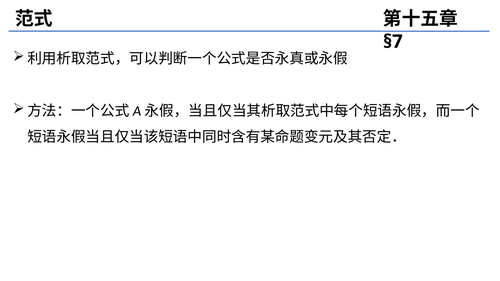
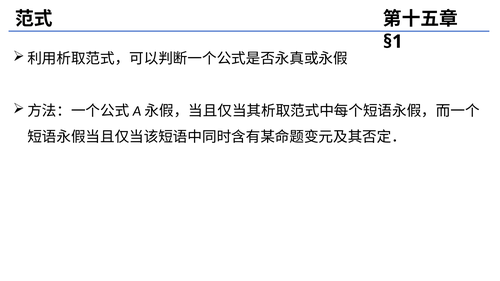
§7: §7 -> §1
